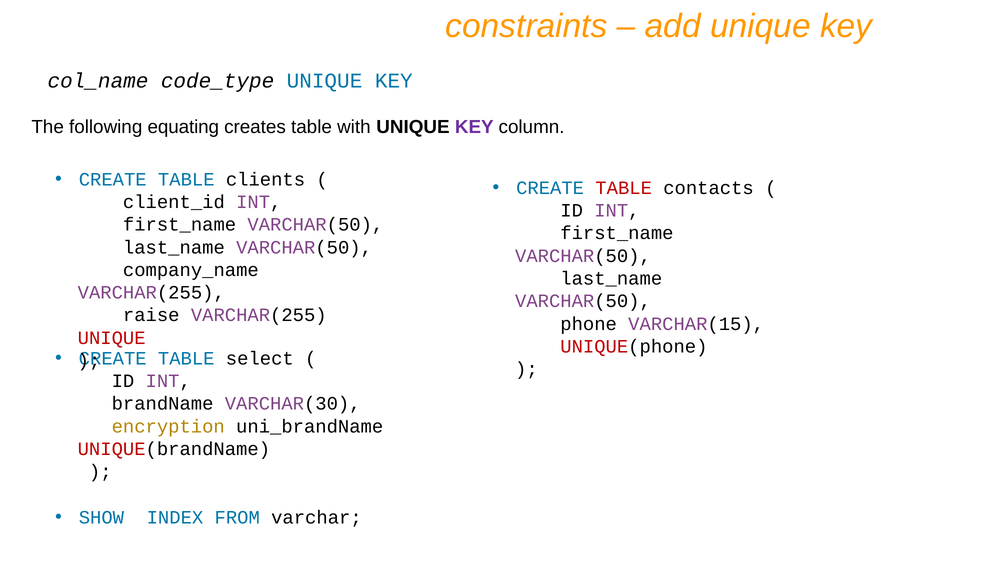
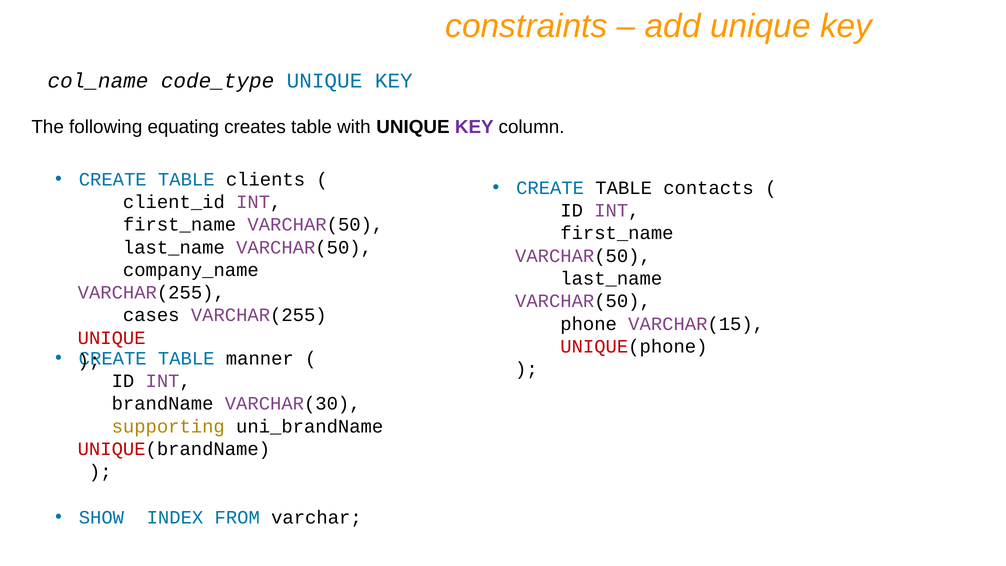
TABLE at (624, 188) colour: red -> black
raise: raise -> cases
select: select -> manner
encryption: encryption -> supporting
